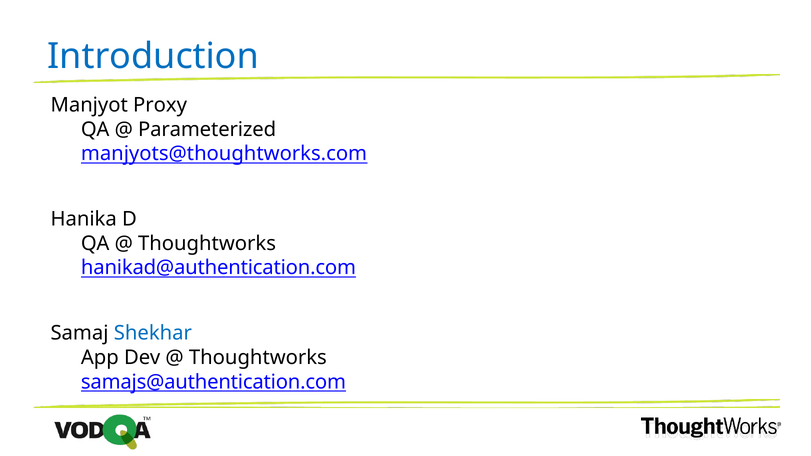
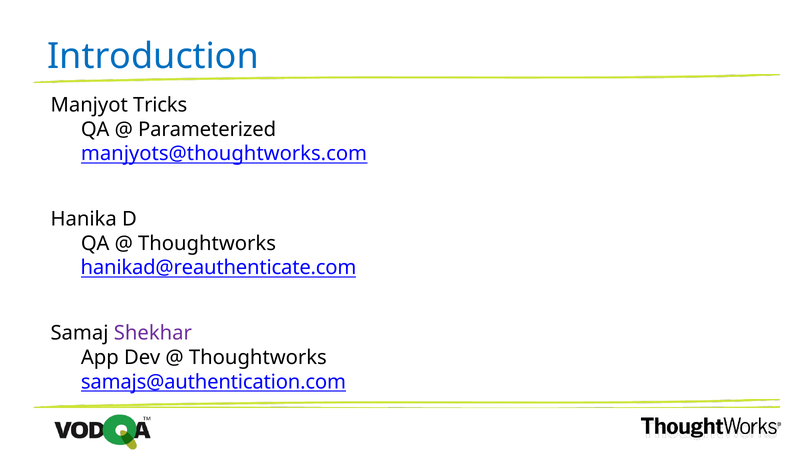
Proxy: Proxy -> Tricks
hanikad@authentication.com: hanikad@authentication.com -> hanikad@reauthenticate.com
Shekhar colour: blue -> purple
